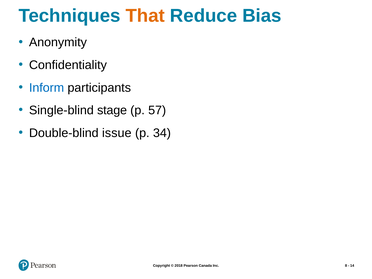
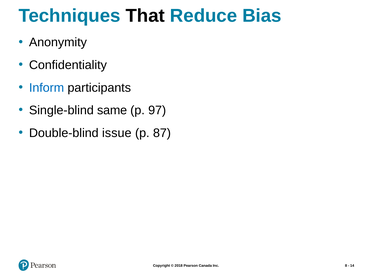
That colour: orange -> black
stage: stage -> same
57: 57 -> 97
34: 34 -> 87
